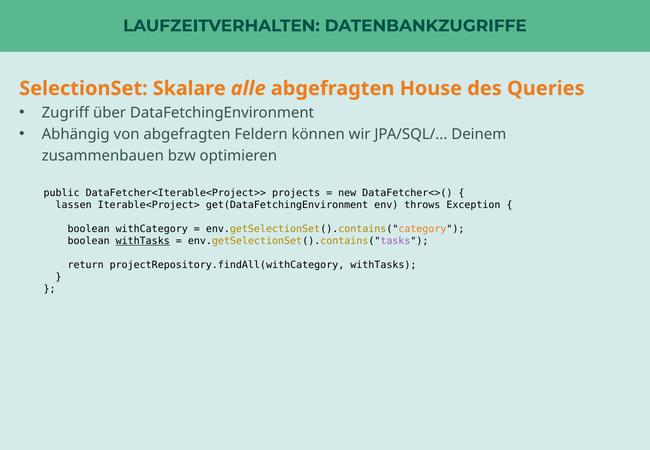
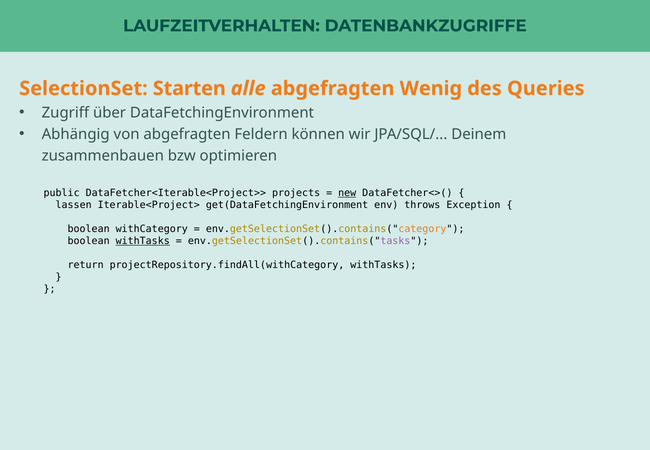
Skalare: Skalare -> Starten
House: House -> Wenig
new underline: none -> present
